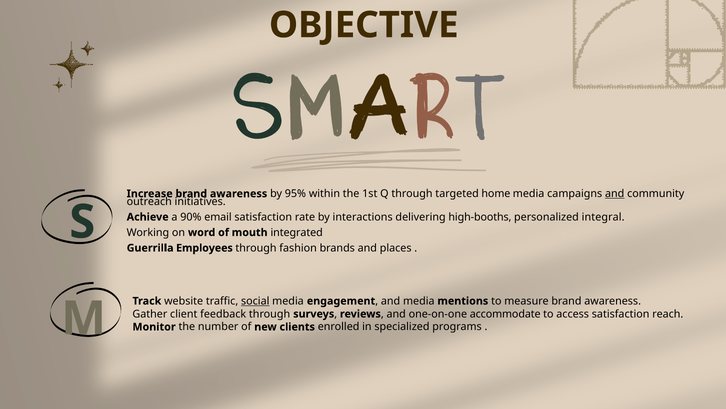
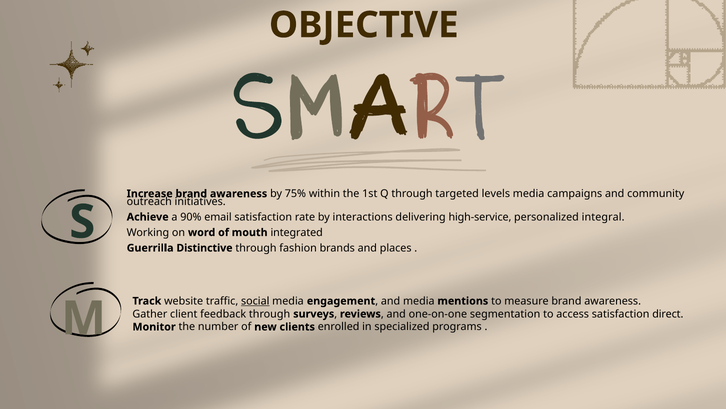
95%: 95% -> 75%
home: home -> levels
and at (615, 193) underline: present -> none
high-booths: high-booths -> high-service
Employees: Employees -> Distinctive
accommodate: accommodate -> segmentation
reach: reach -> direct
